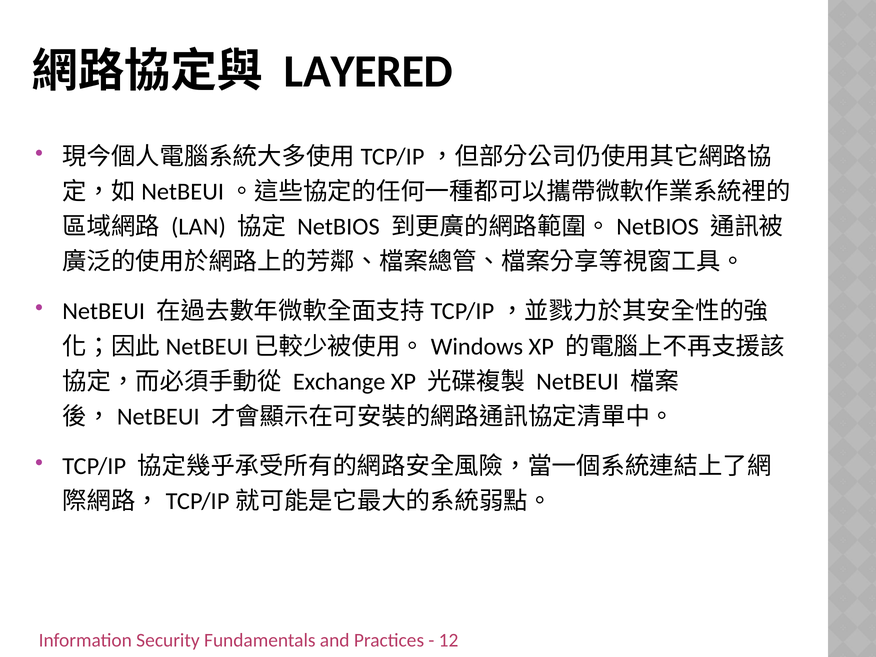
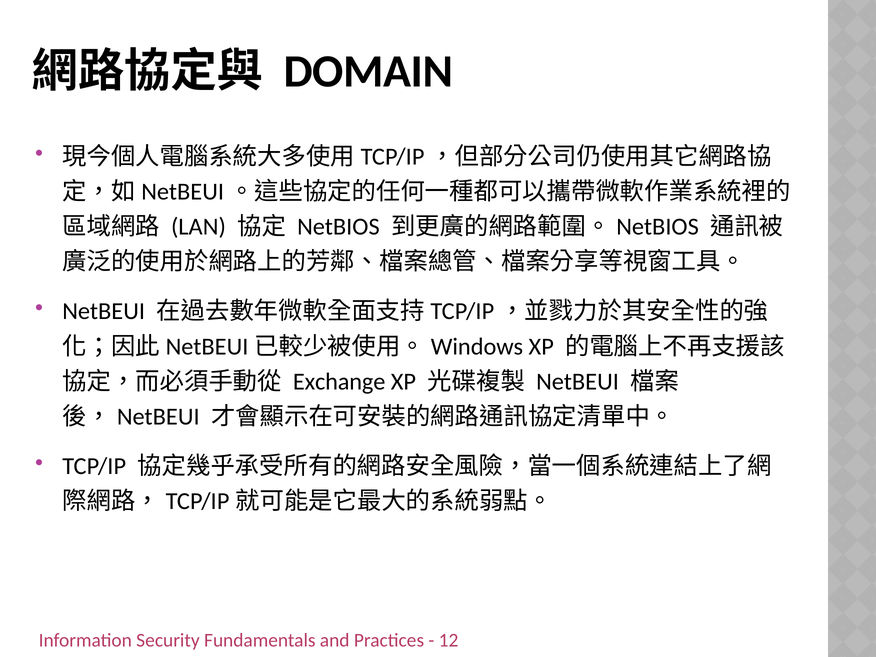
LAYERED: LAYERED -> DOMAIN
